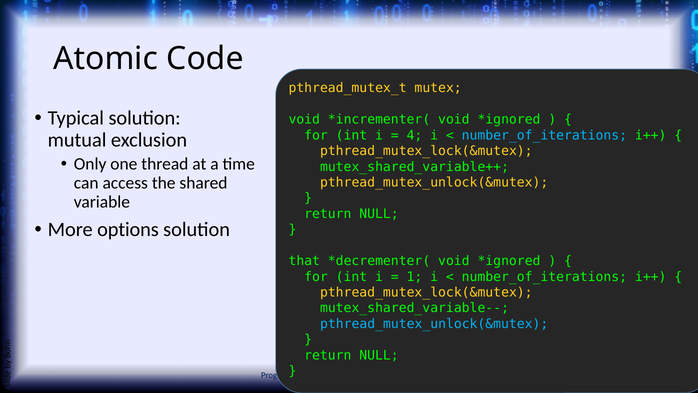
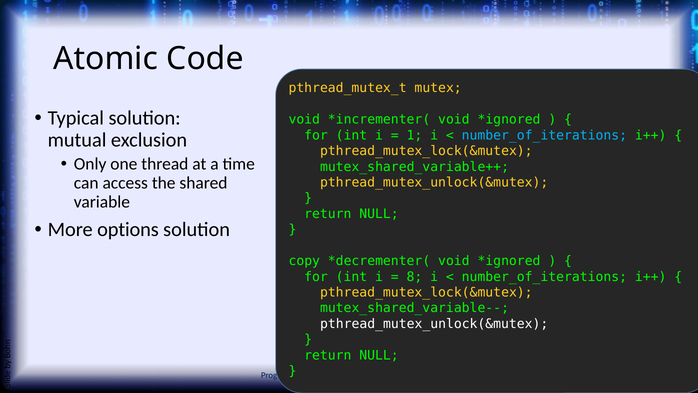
4: 4 -> 1
that: that -> copy
1: 1 -> 8
pthread_mutex_unlock(&mutex at (434, 324) colour: light blue -> white
